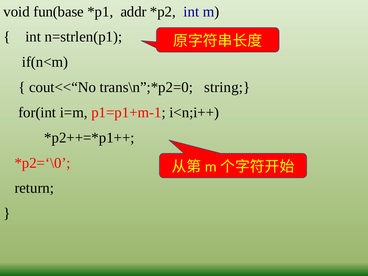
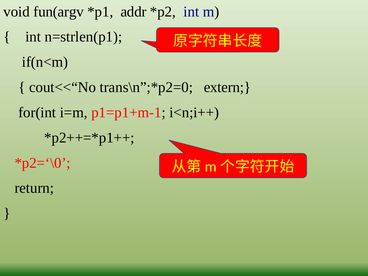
fun(base: fun(base -> fun(argv
string: string -> extern
